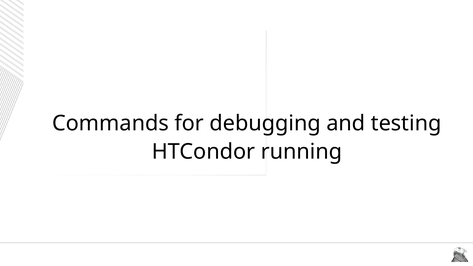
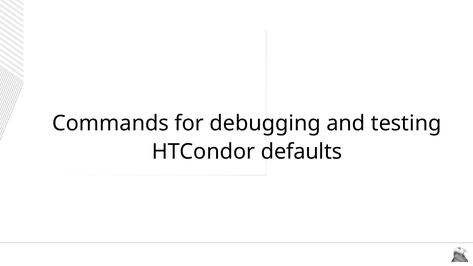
running: running -> defaults
